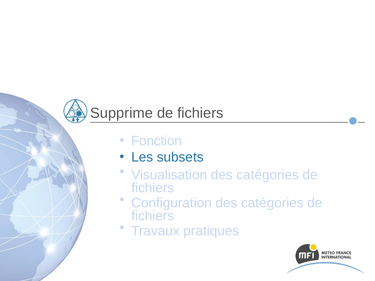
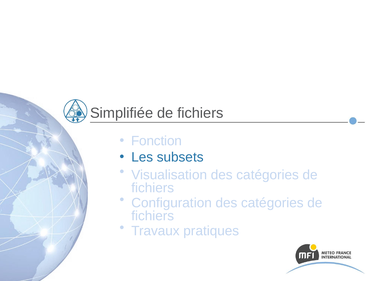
Supprime: Supprime -> Simplifiée
